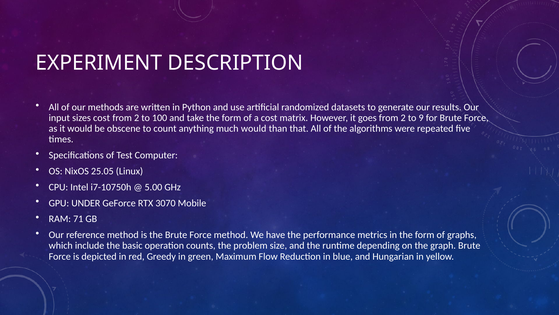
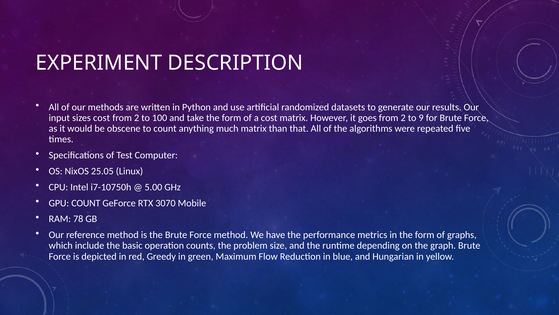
much would: would -> matrix
GPU UNDER: UNDER -> COUNT
71: 71 -> 78
